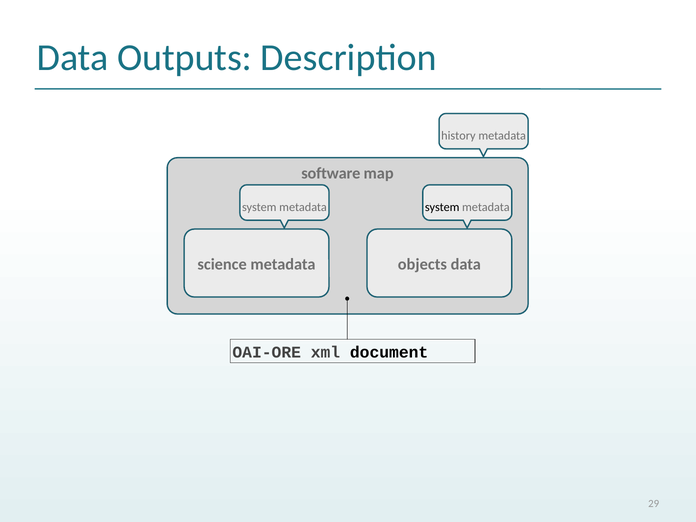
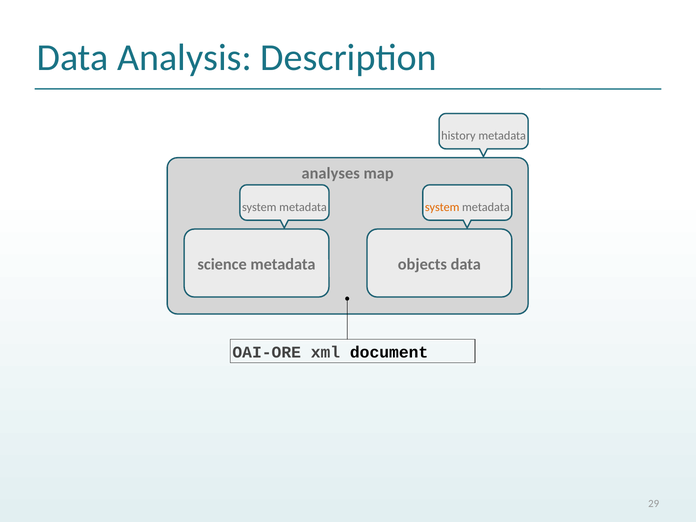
Outputs: Outputs -> Analysis
software: software -> analyses
system at (442, 207) colour: black -> orange
